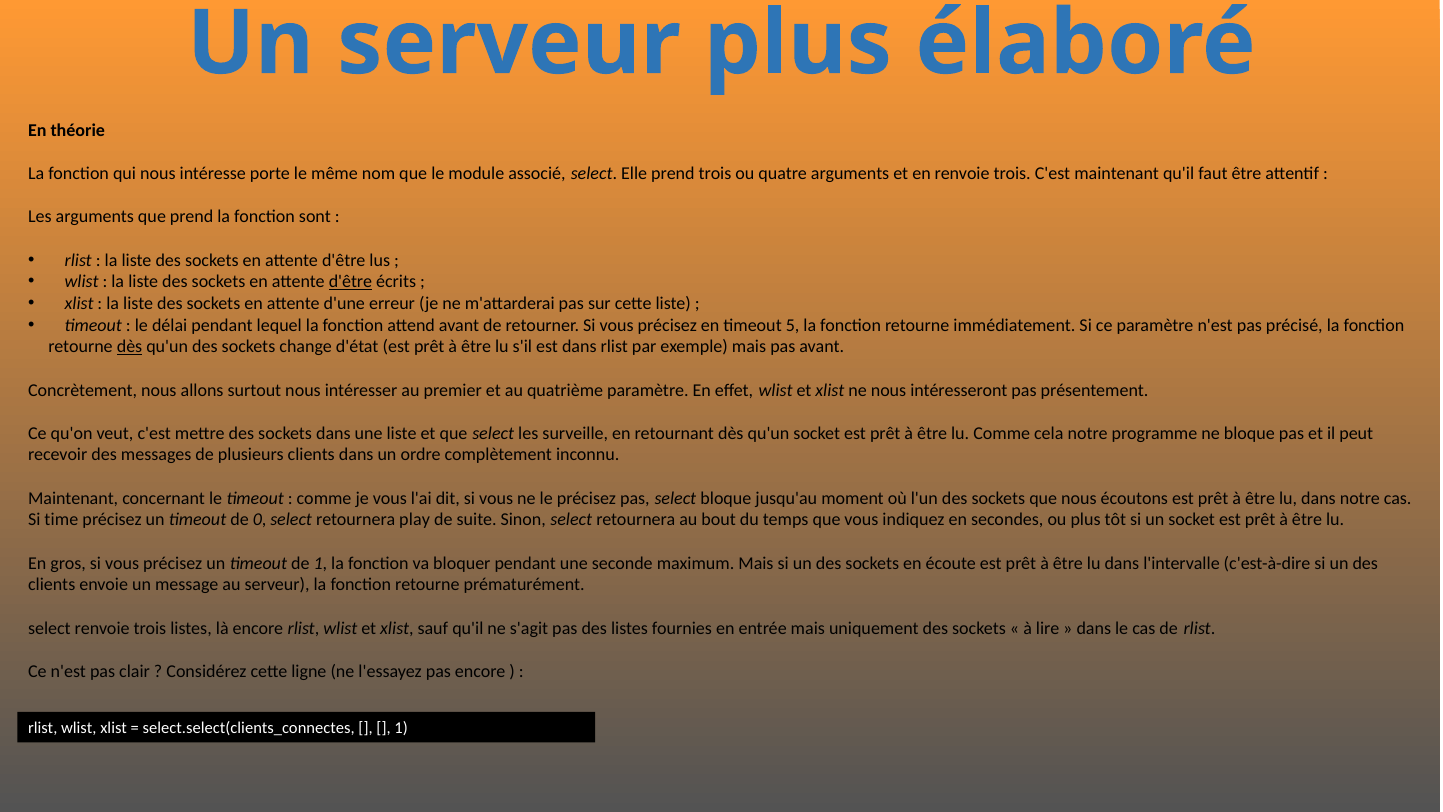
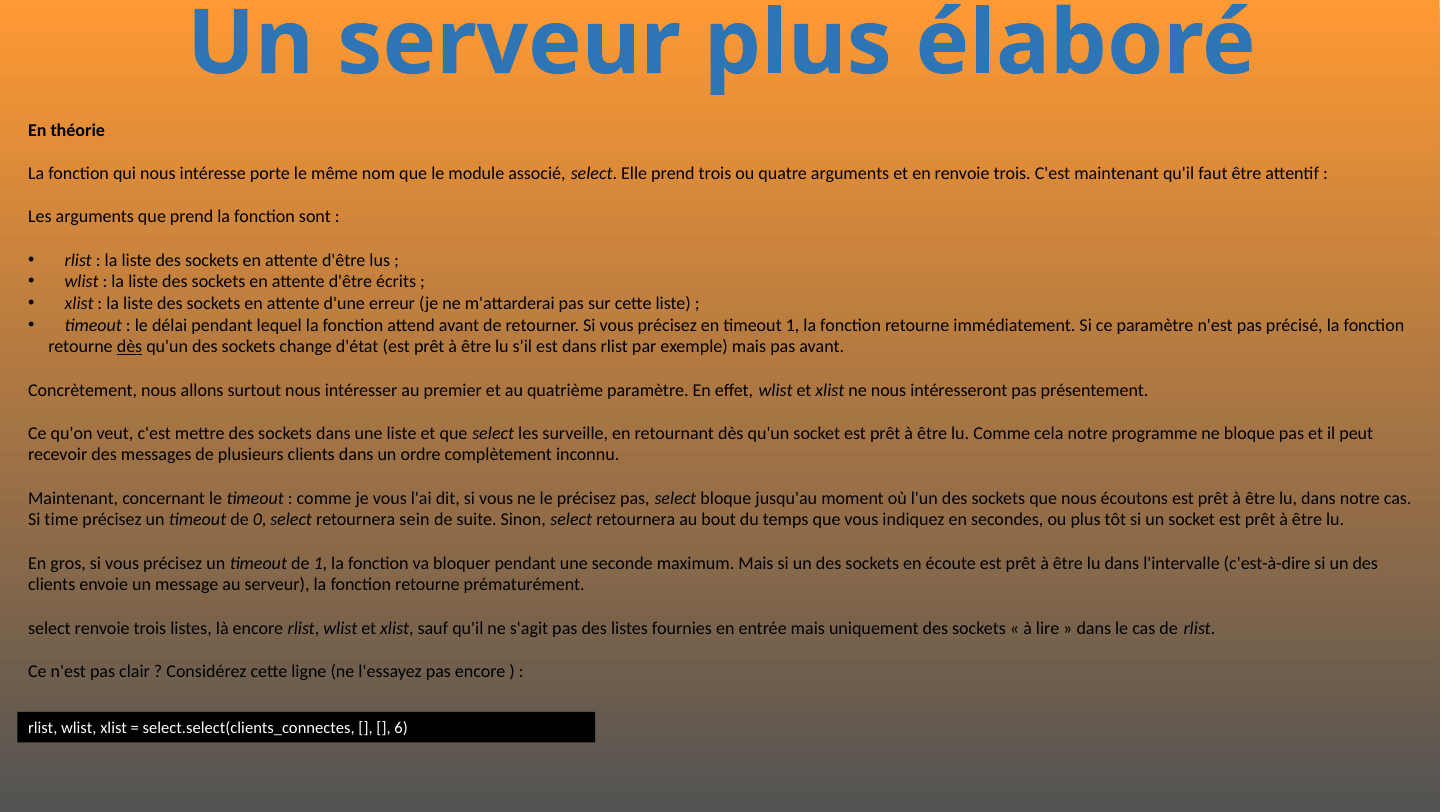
d'être at (350, 282) underline: present -> none
timeout 5: 5 -> 1
play: play -> sein
1 at (401, 728): 1 -> 6
